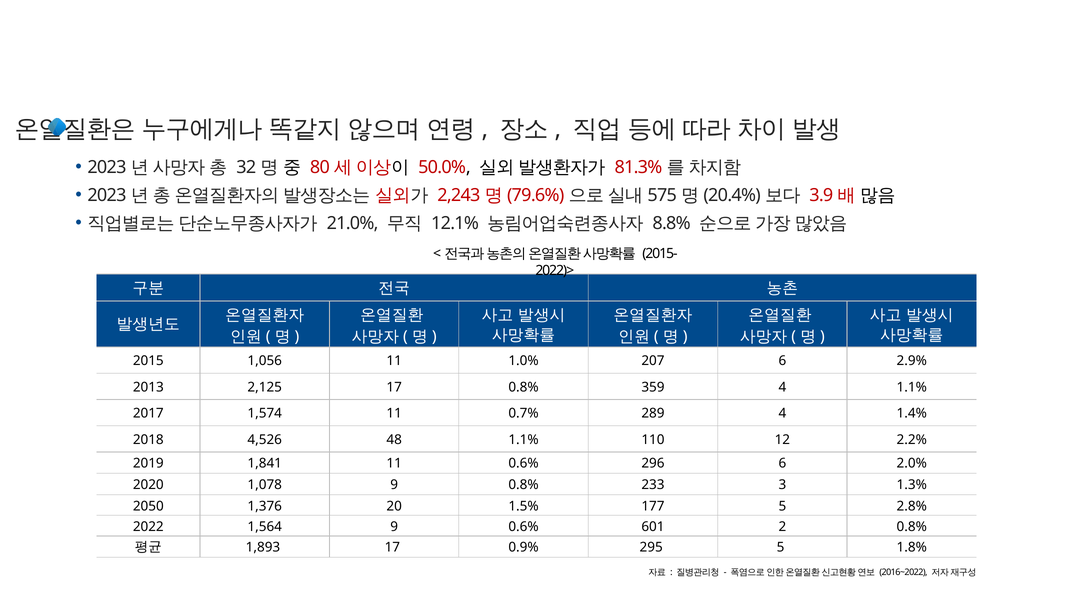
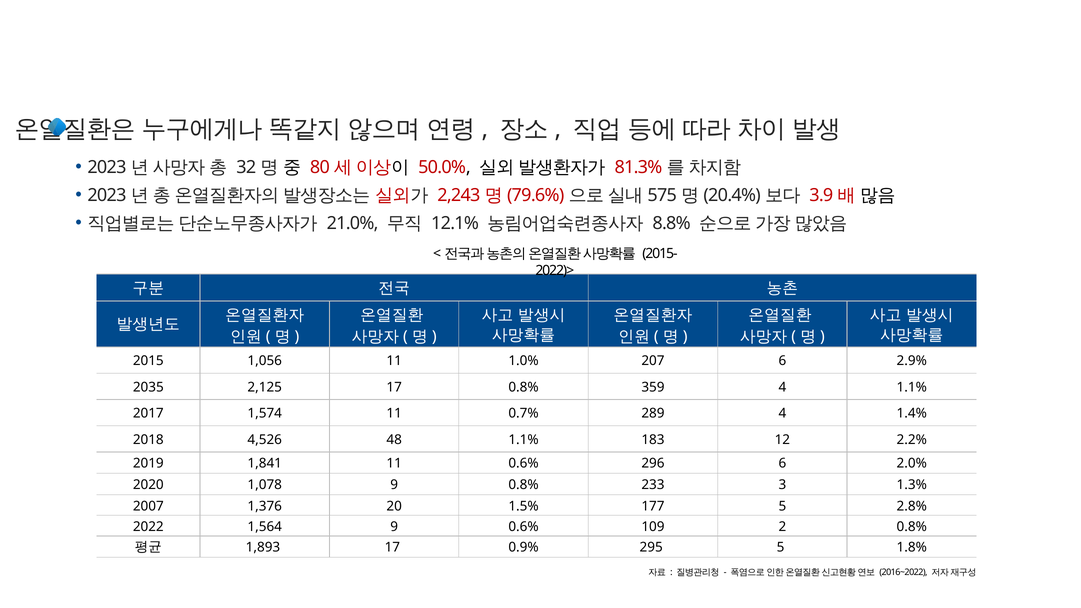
2013: 2013 -> 2035
110: 110 -> 183
2050: 2050 -> 2007
601: 601 -> 109
